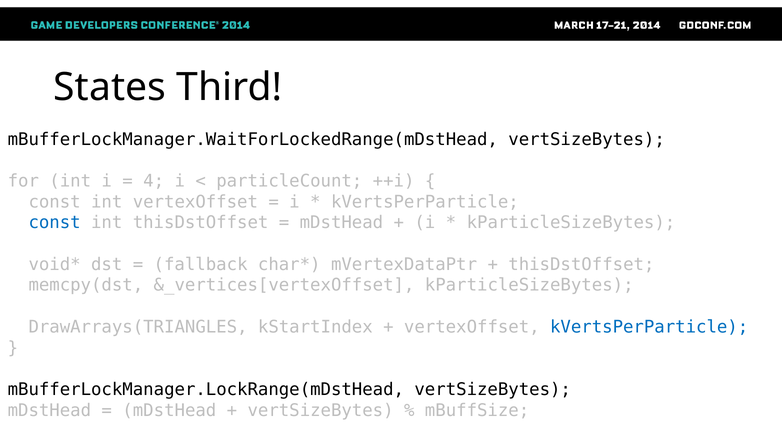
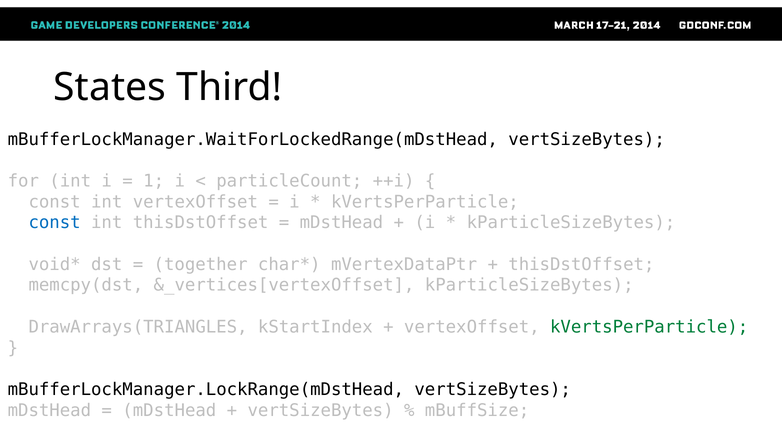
4: 4 -> 1
fallback: fallback -> together
kVertsPerParticle at (649, 327) colour: blue -> green
